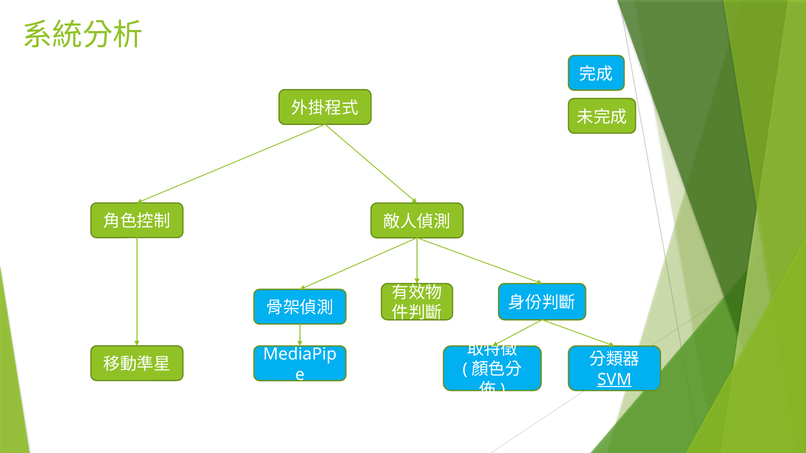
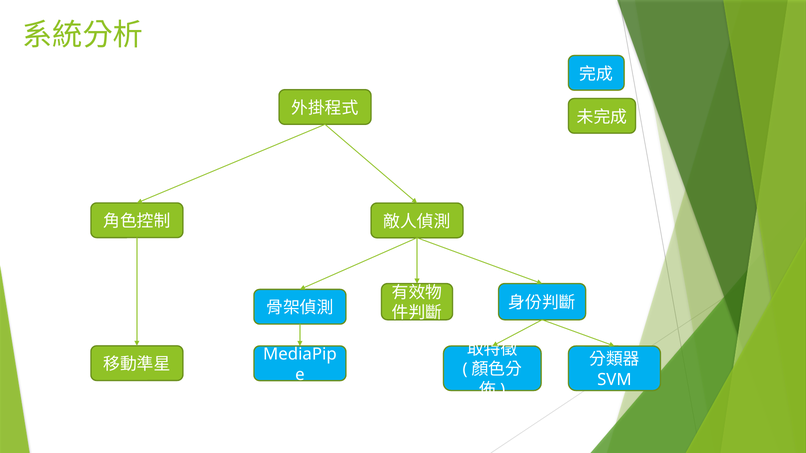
SVM underline: present -> none
